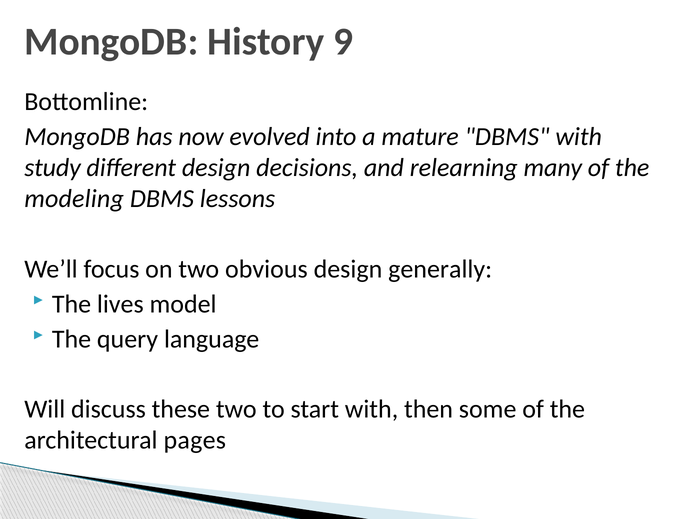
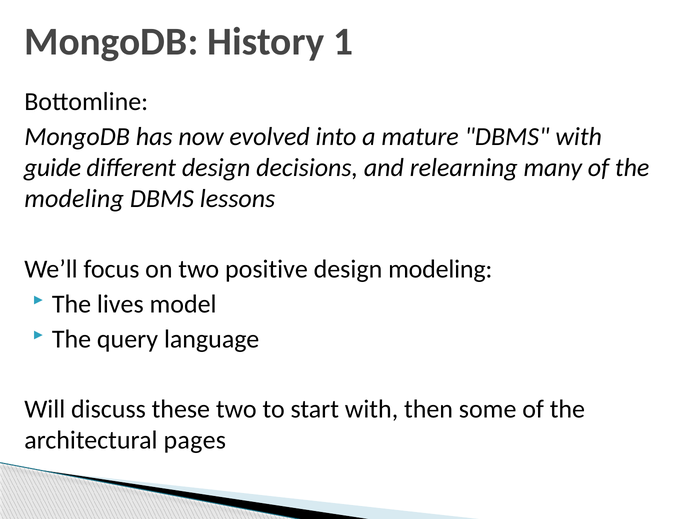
9: 9 -> 1
study: study -> guide
obvious: obvious -> positive
design generally: generally -> modeling
